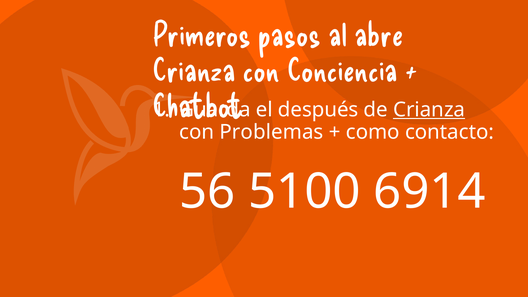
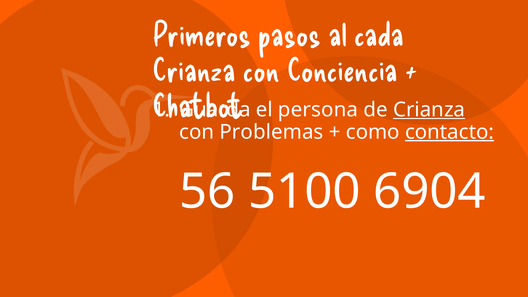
abre: abre -> cada
después: después -> persona
contacto underline: none -> present
6914: 6914 -> 6904
